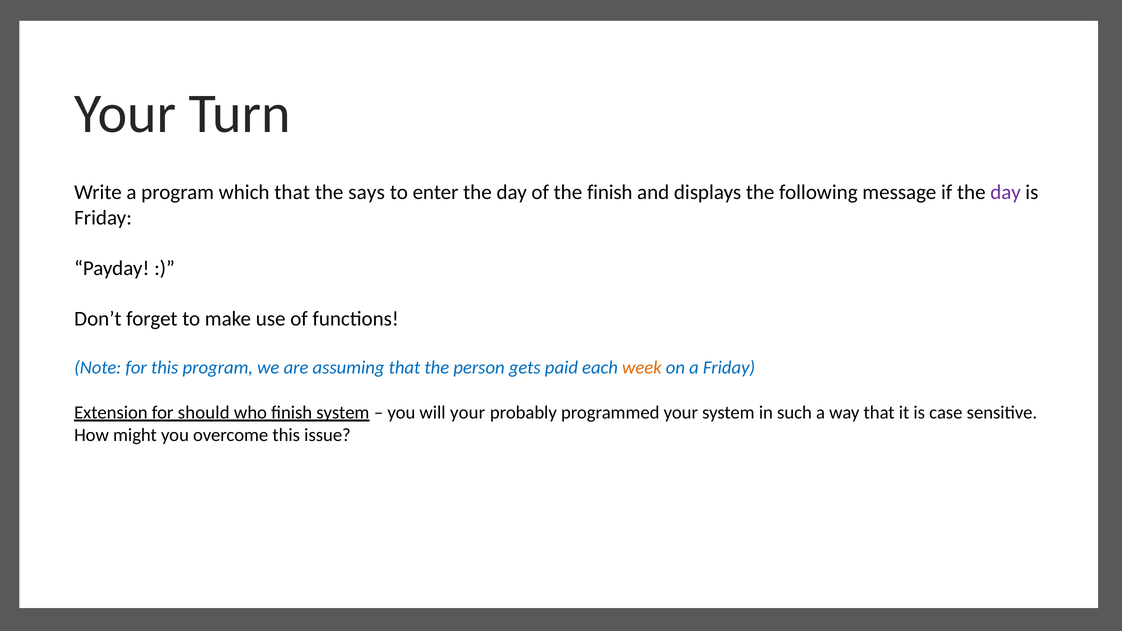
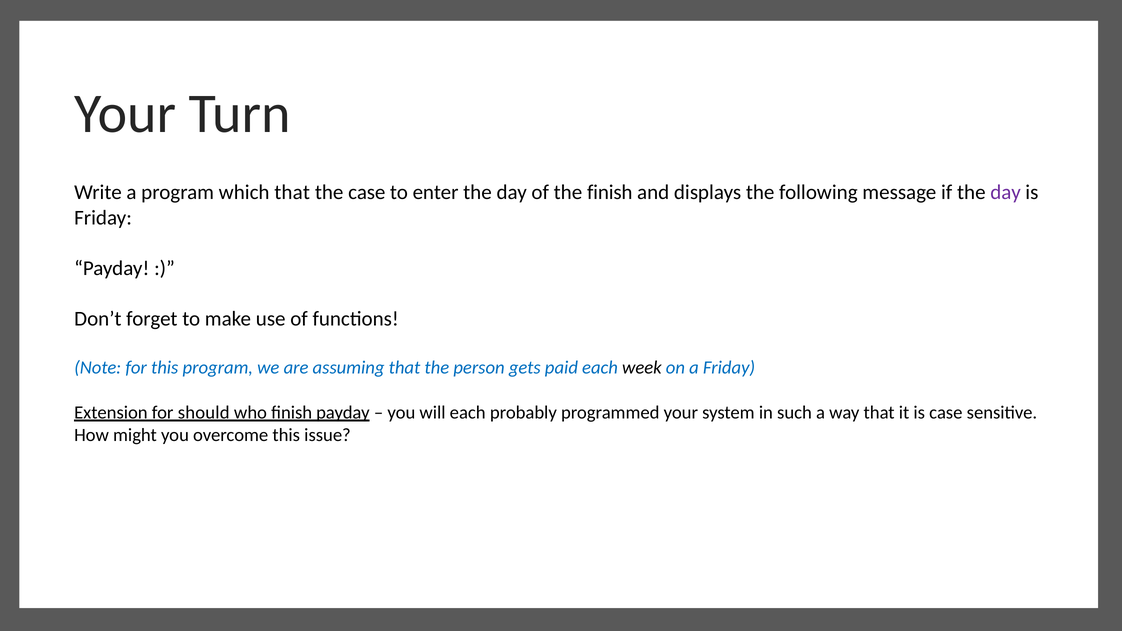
the says: says -> case
week colour: orange -> black
finish system: system -> payday
will your: your -> each
